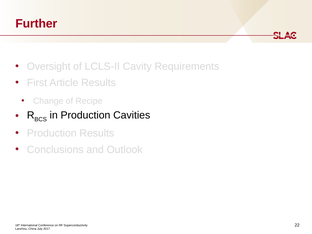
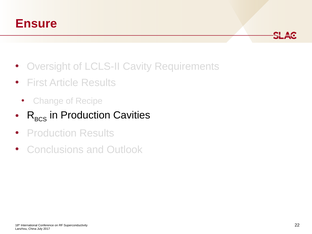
Further: Further -> Ensure
